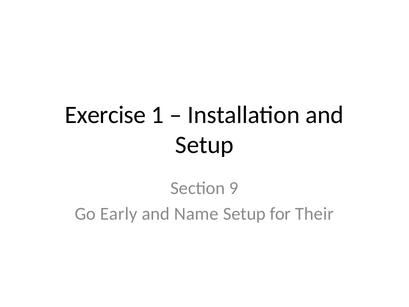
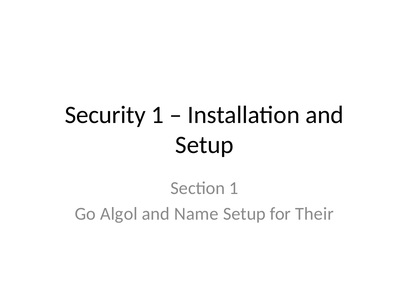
Exercise: Exercise -> Security
Section 9: 9 -> 1
Early: Early -> Algol
